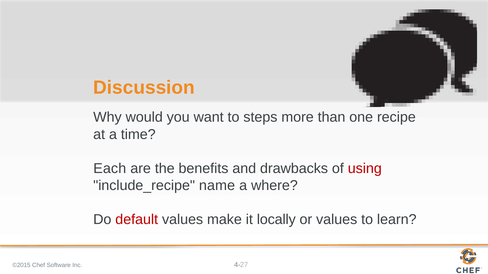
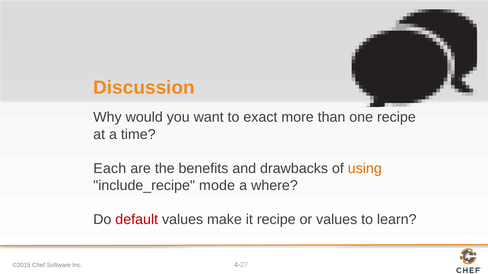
steps: steps -> exact
using colour: red -> orange
name: name -> mode
it locally: locally -> recipe
